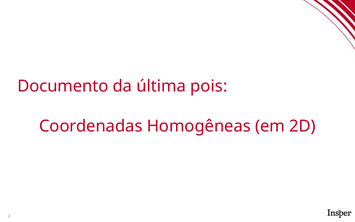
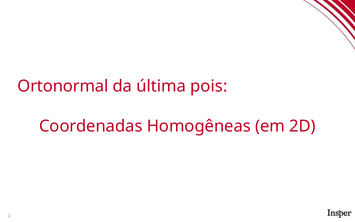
Documento: Documento -> Ortonormal
